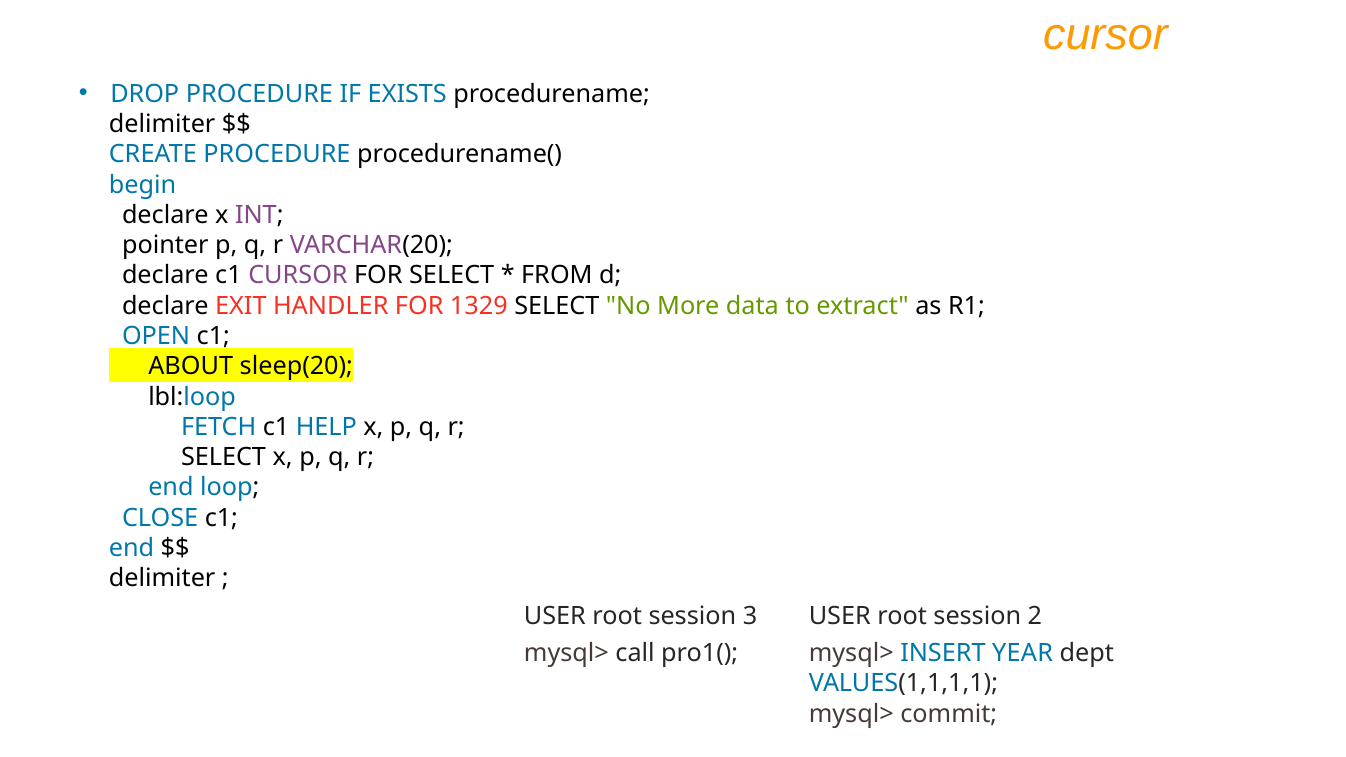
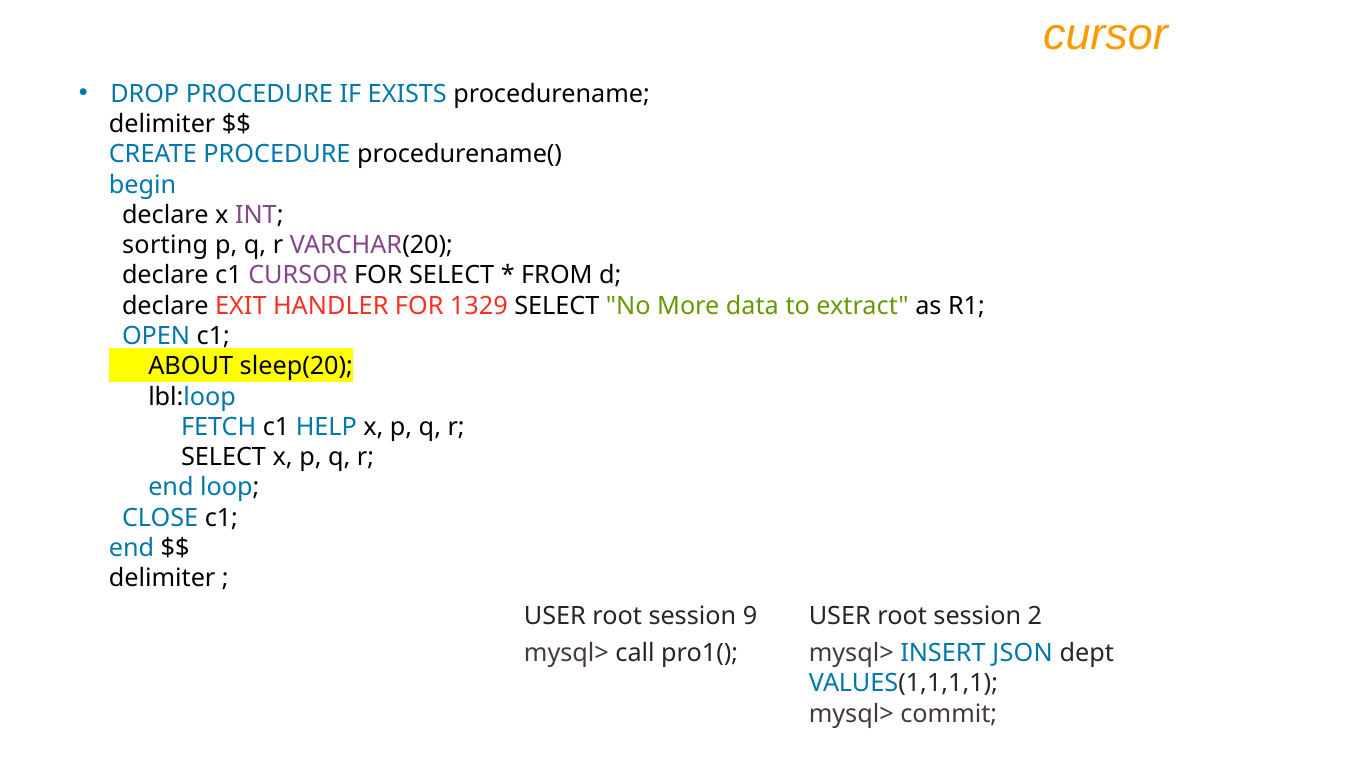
pointer: pointer -> sorting
3: 3 -> 9
YEAR: YEAR -> JSON
